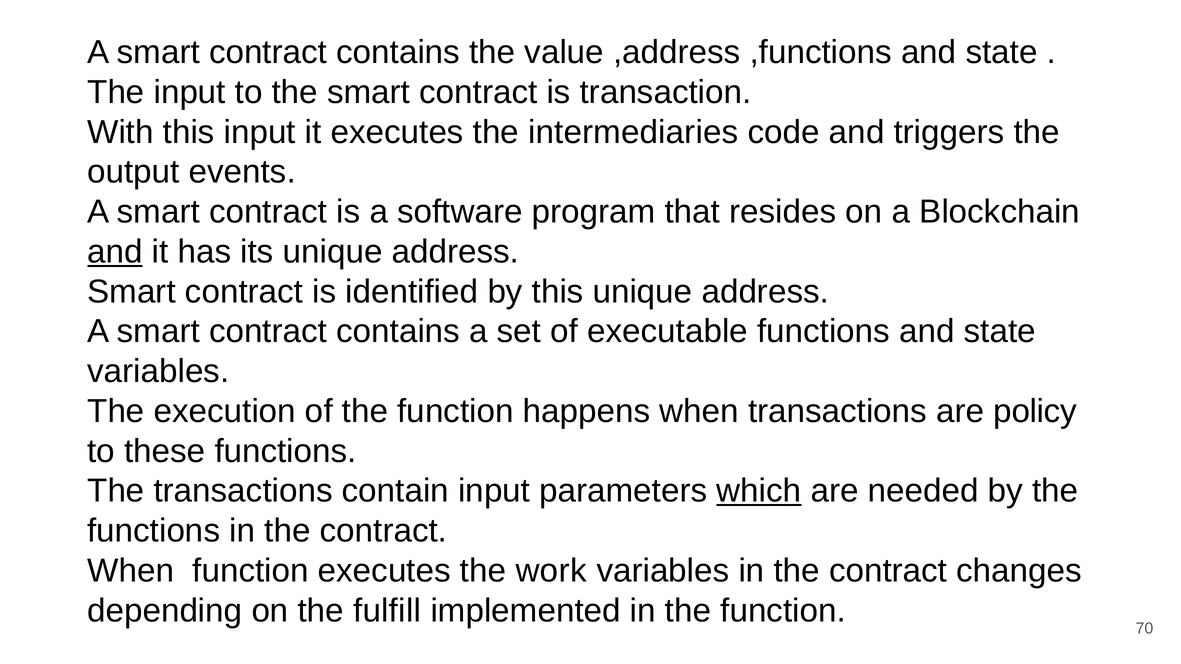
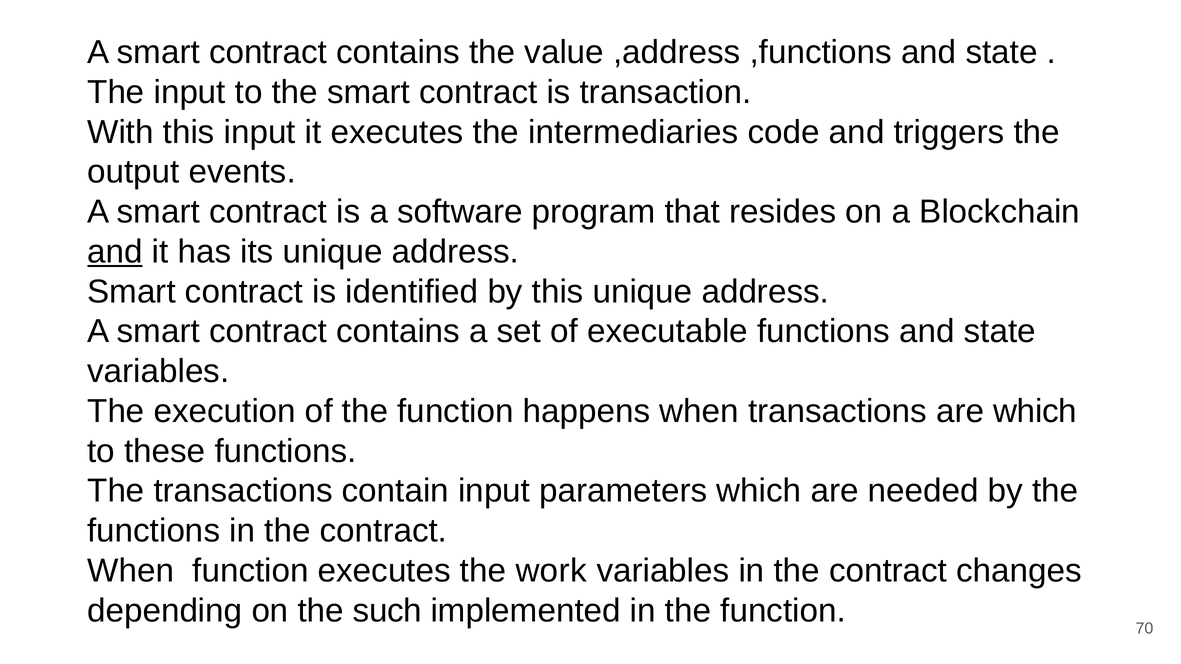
are policy: policy -> which
which at (759, 491) underline: present -> none
fulfill: fulfill -> such
